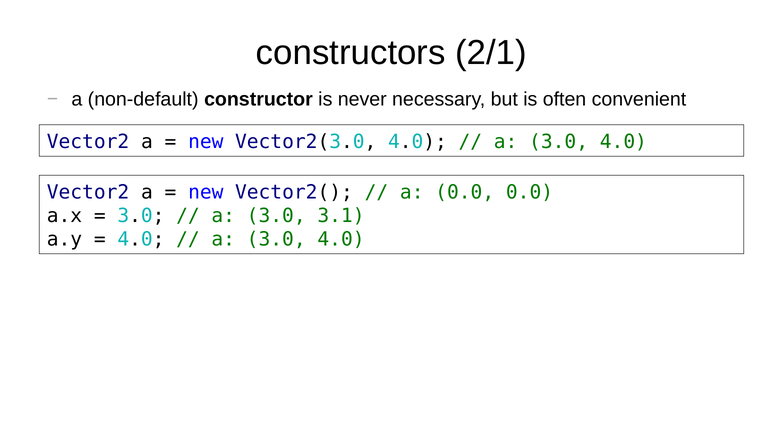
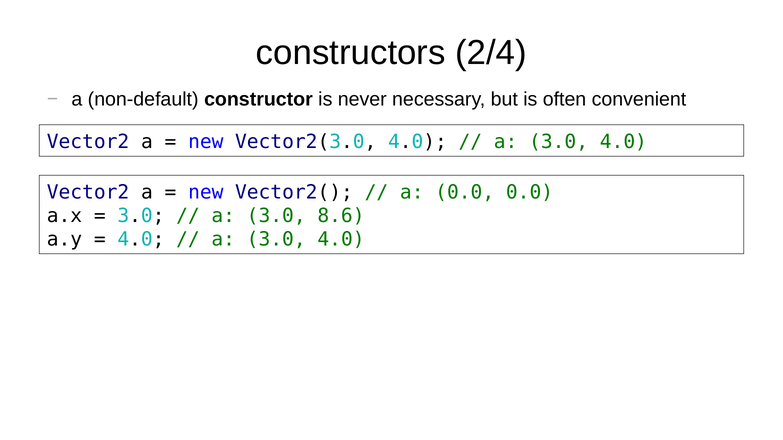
2/1: 2/1 -> 2/4
3.1: 3.1 -> 8.6
